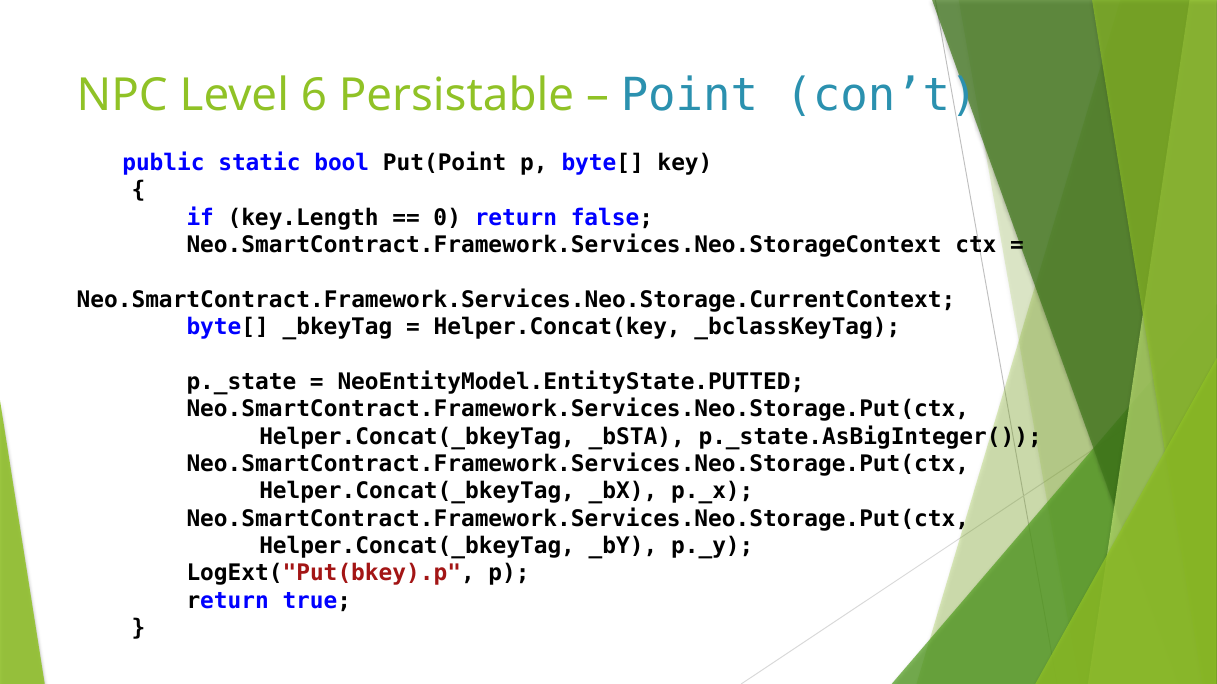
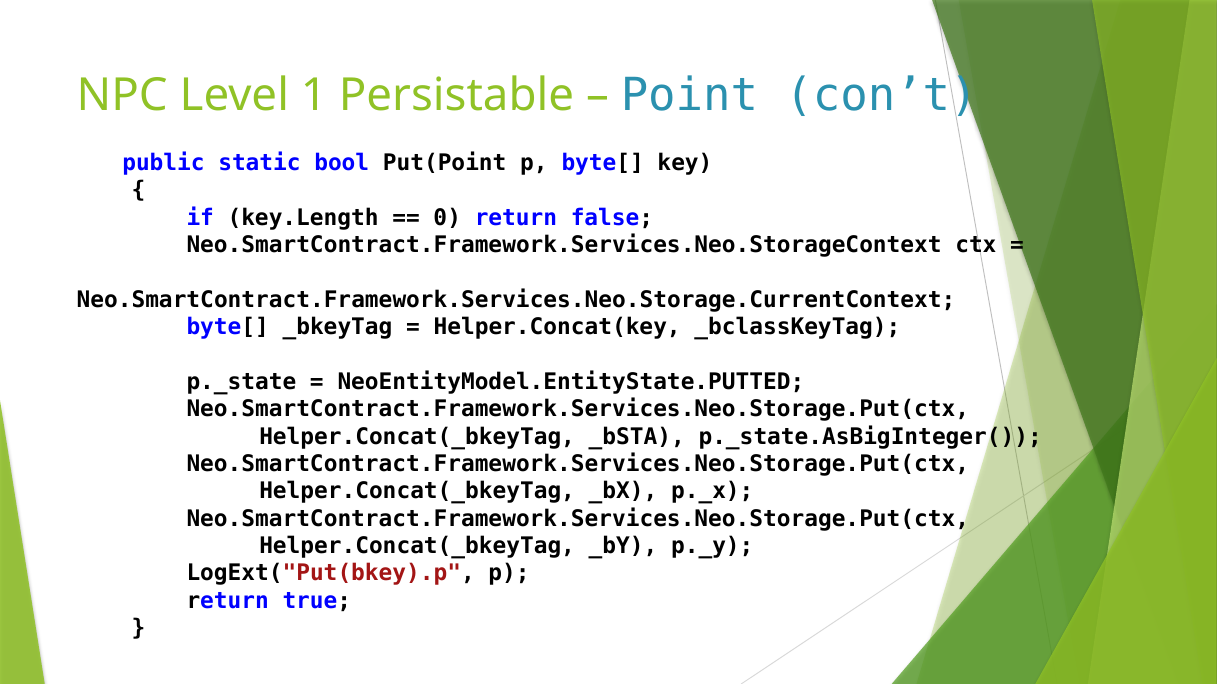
6: 6 -> 1
